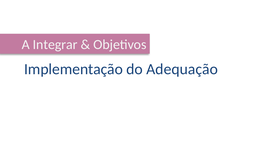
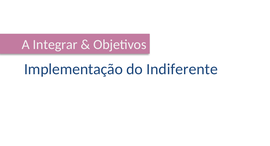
Adequação: Adequação -> Indiferente
